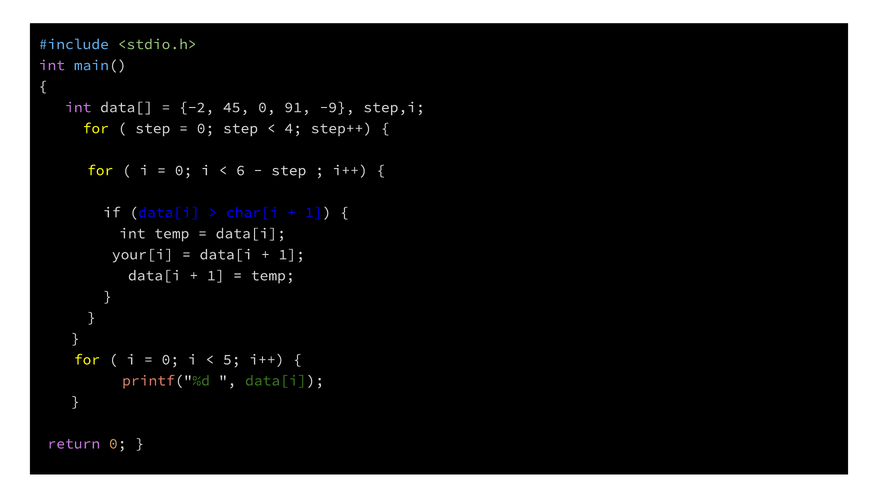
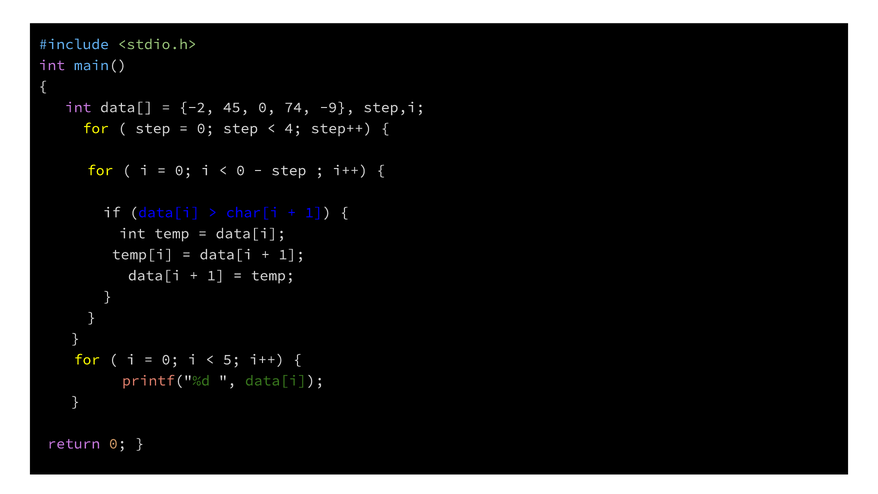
91: 91 -> 74
6 at (241, 170): 6 -> 0
your[i: your[i -> temp[i
